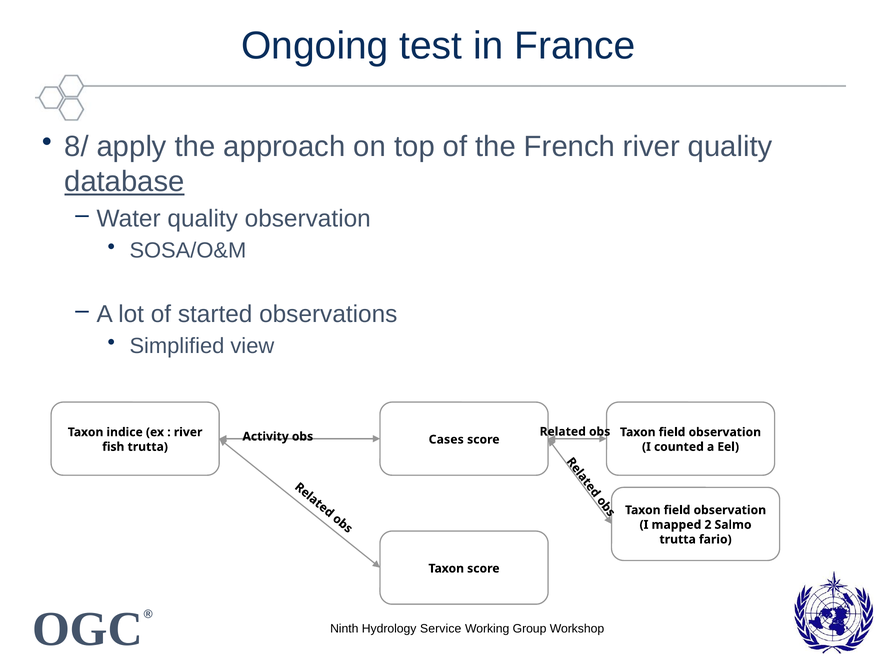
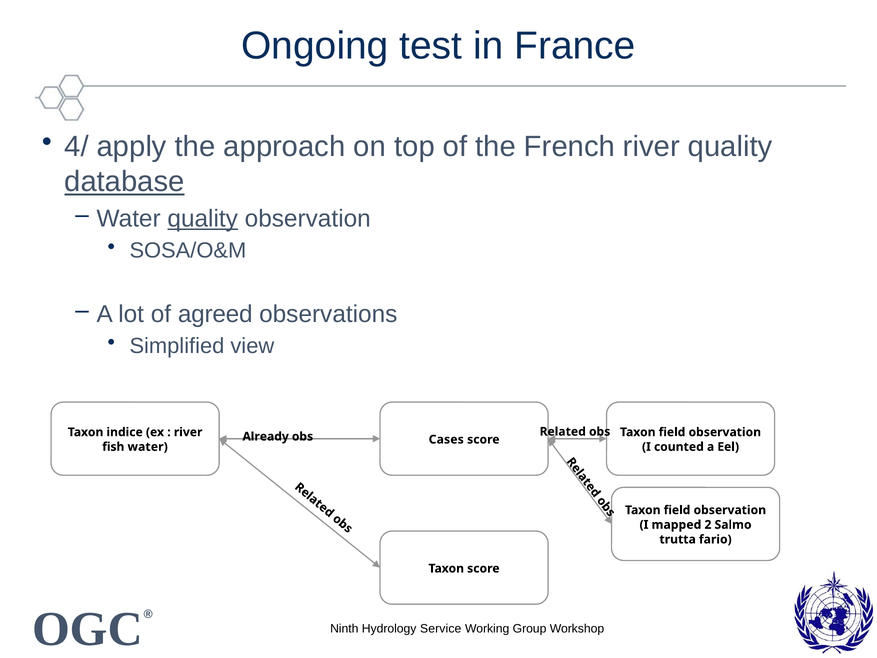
8/: 8/ -> 4/
quality at (203, 218) underline: none -> present
started: started -> agreed
Activity: Activity -> Already
fish trutta: trutta -> water
